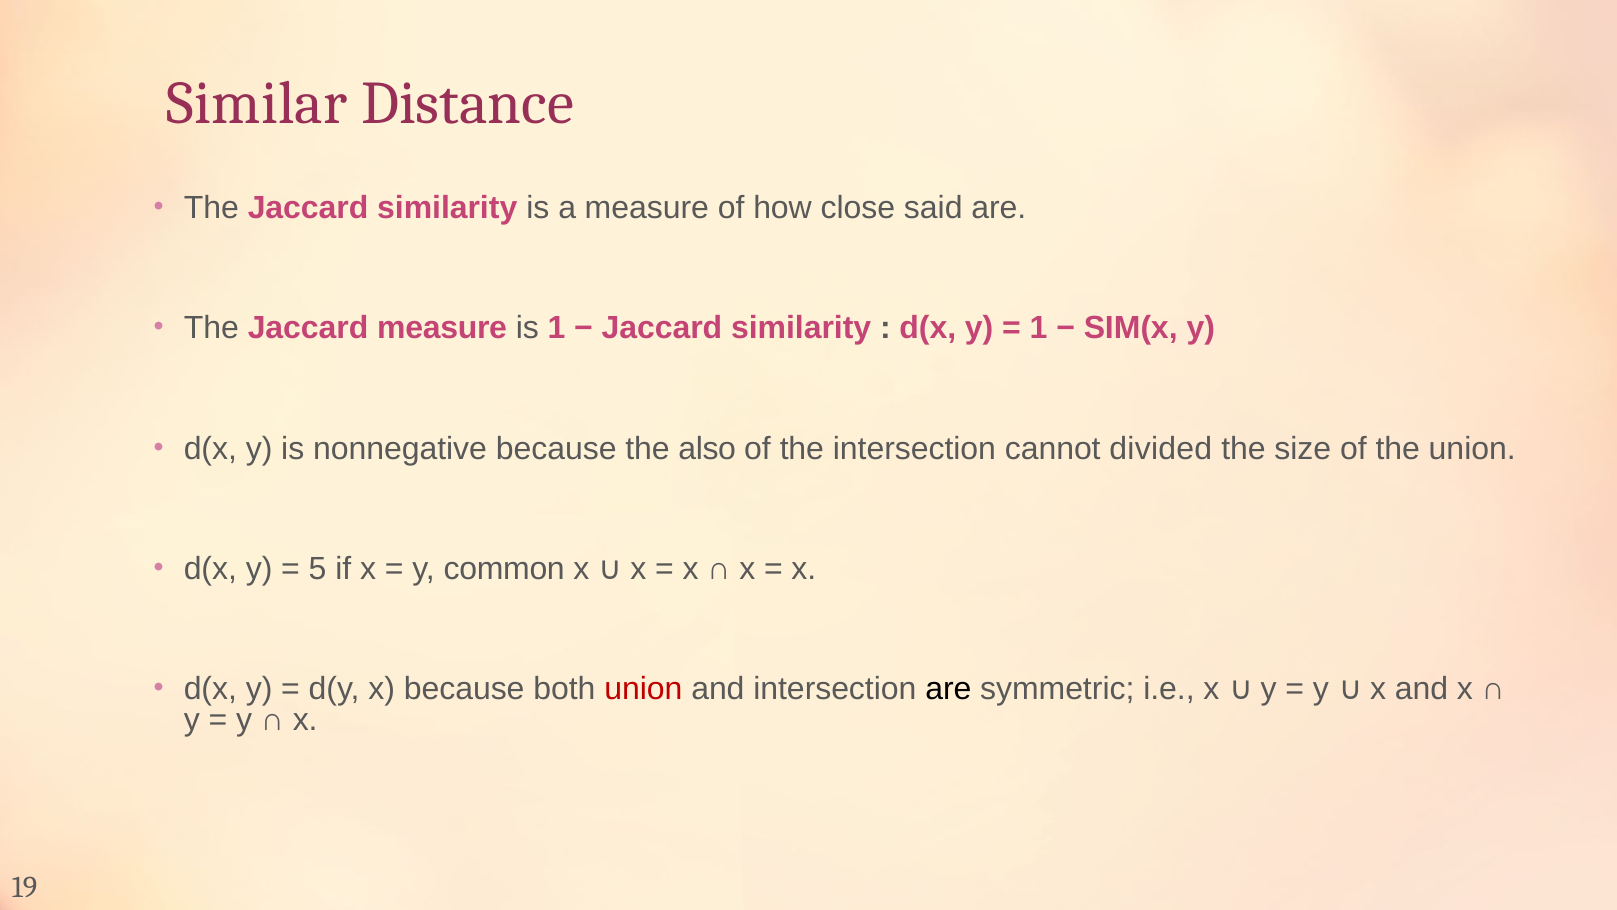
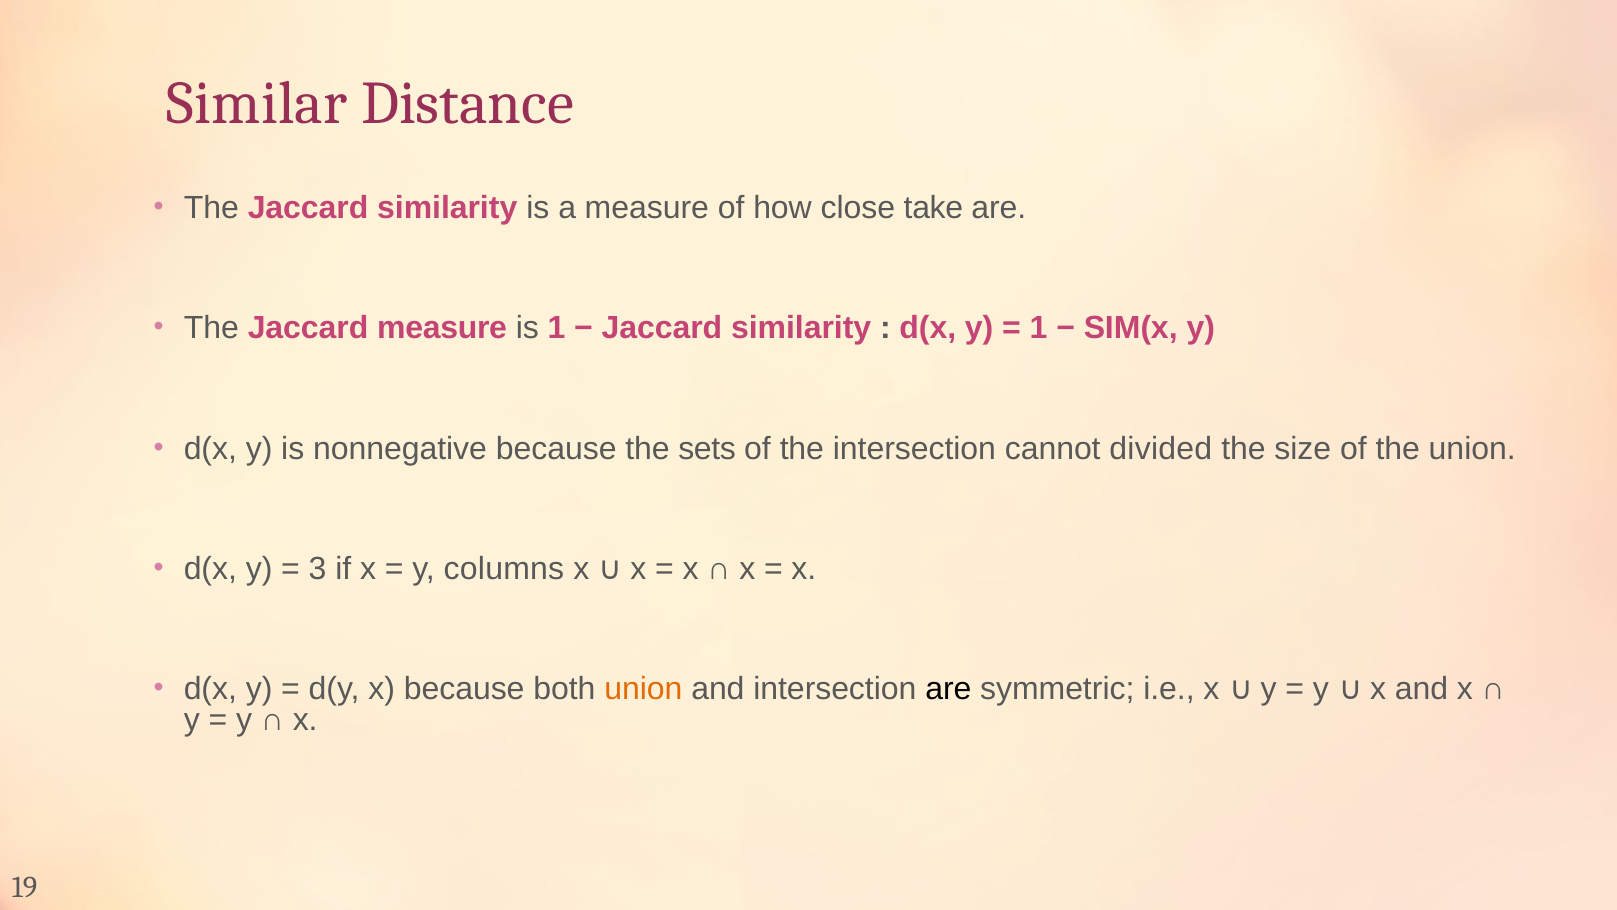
said: said -> take
also: also -> sets
5: 5 -> 3
common: common -> columns
union at (643, 689) colour: red -> orange
